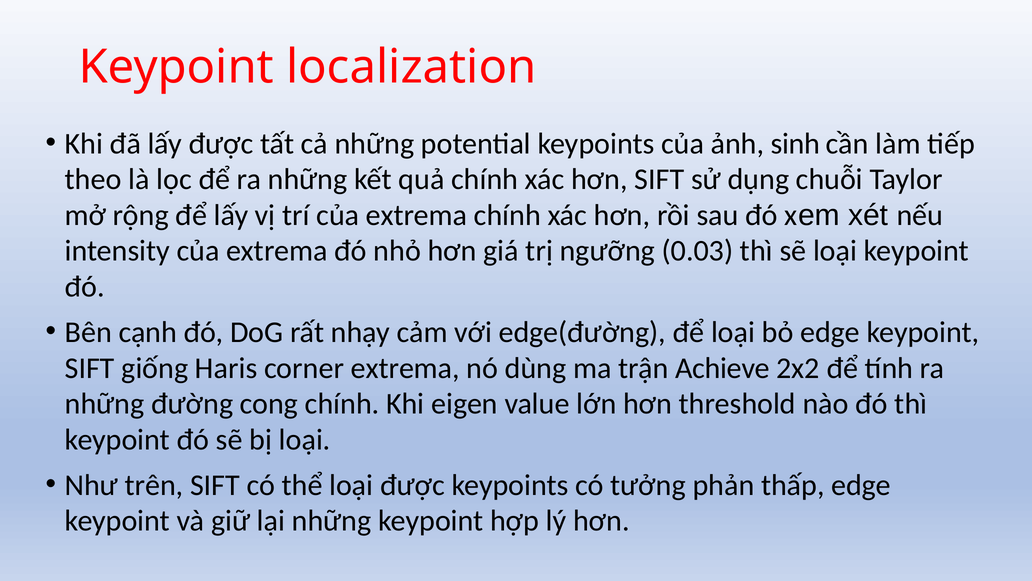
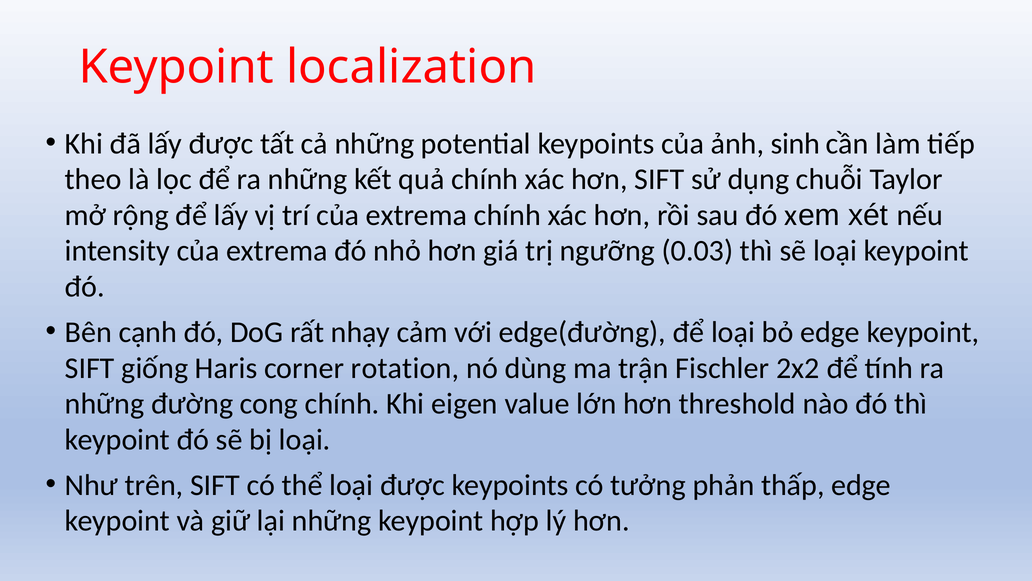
corner extrema: extrema -> rotation
Achieve: Achieve -> Fischler
